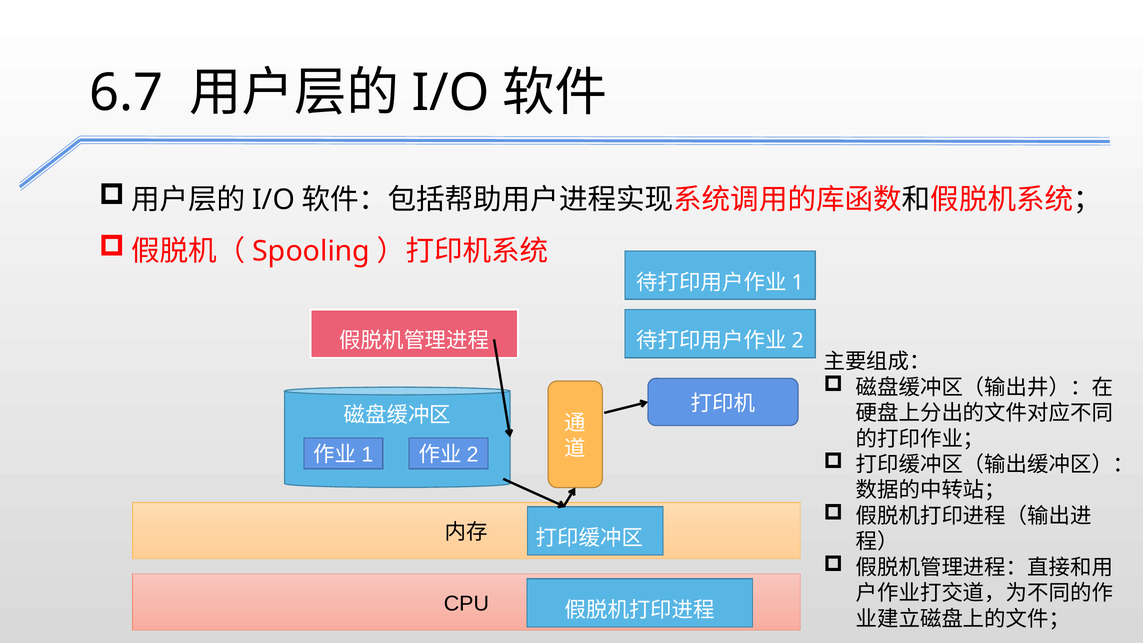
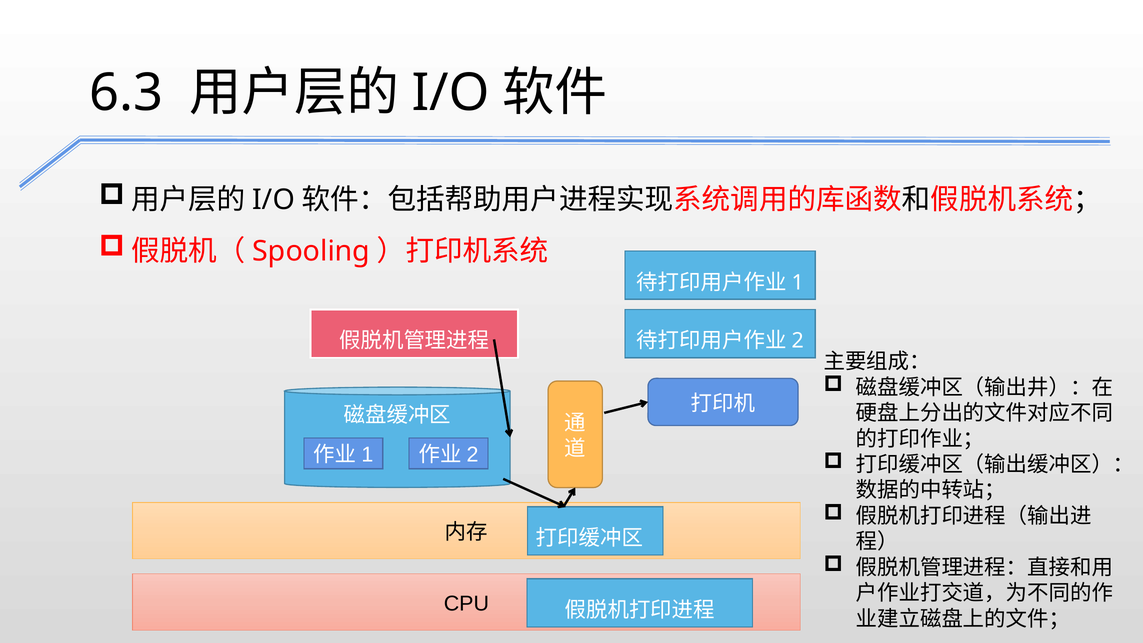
6.7: 6.7 -> 6.3
